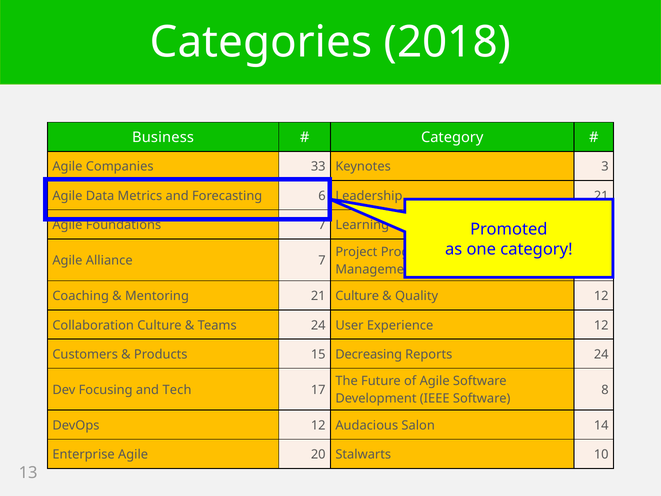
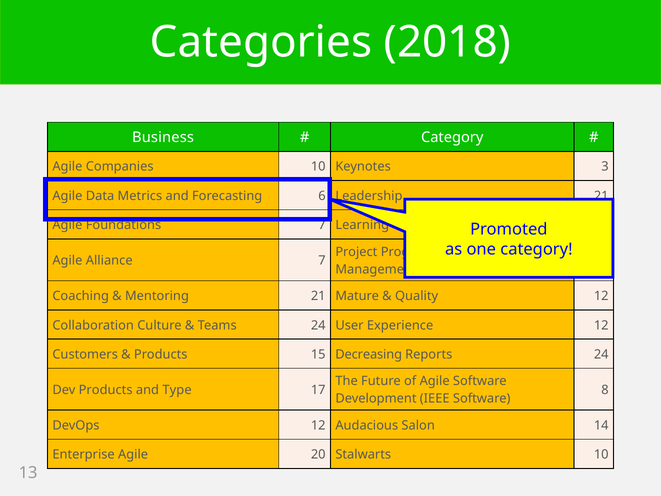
Companies 33: 33 -> 10
21 Culture: Culture -> Mature
Dev Focusing: Focusing -> Products
Tech: Tech -> Type
